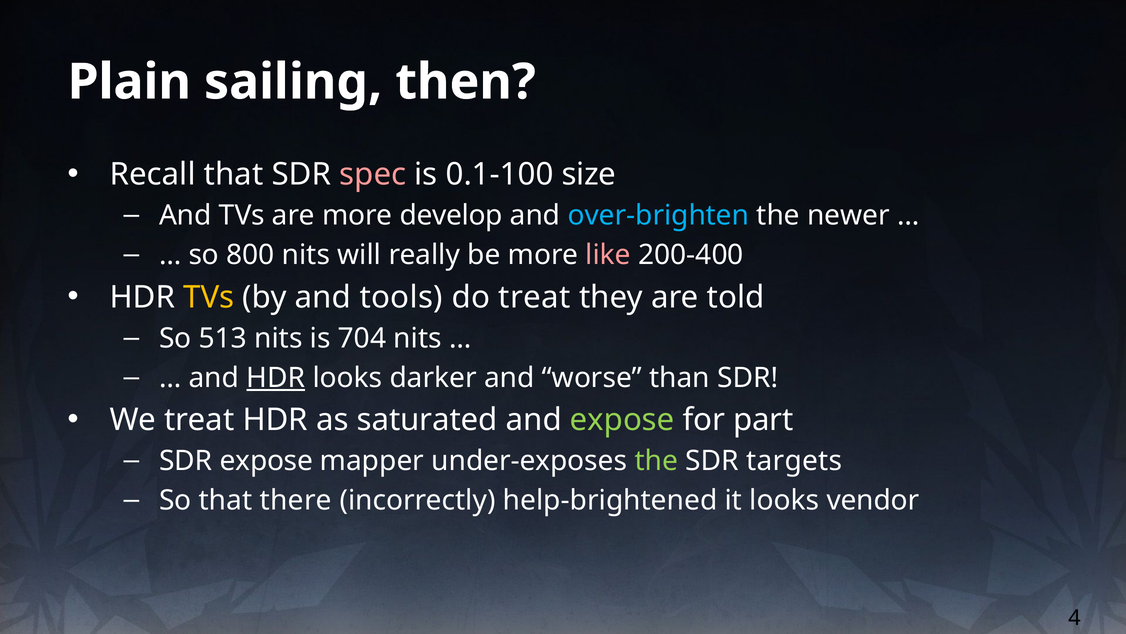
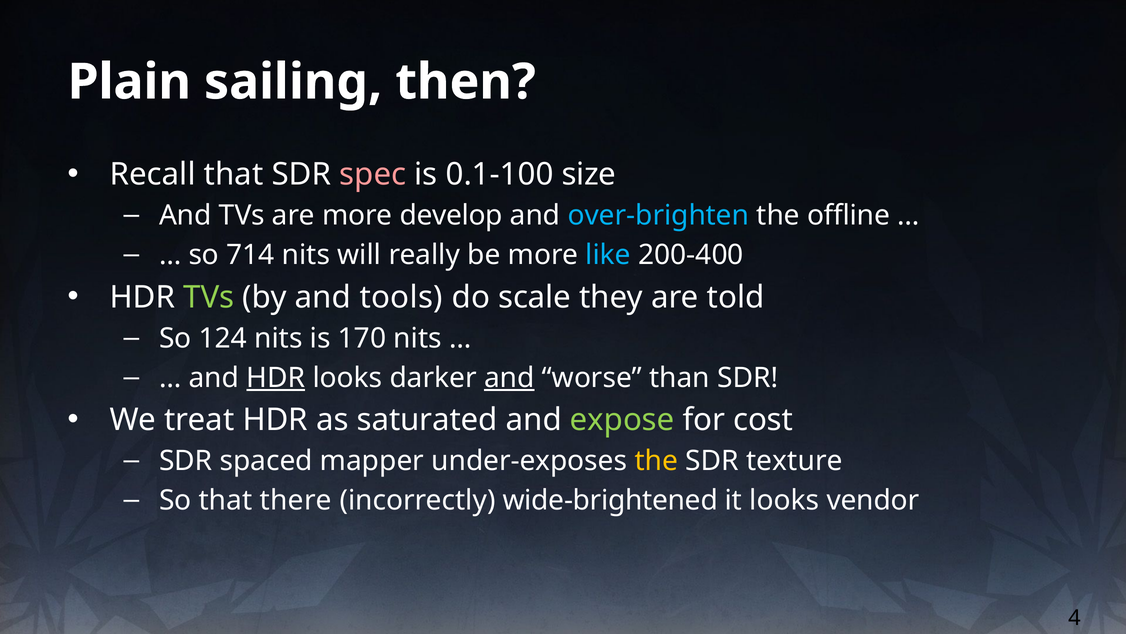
newer: newer -> offline
800: 800 -> 714
like colour: pink -> light blue
TVs at (209, 297) colour: yellow -> light green
do treat: treat -> scale
513: 513 -> 124
704: 704 -> 170
and at (509, 377) underline: none -> present
part: part -> cost
SDR expose: expose -> spaced
the at (656, 461) colour: light green -> yellow
targets: targets -> texture
help-brightened: help-brightened -> wide-brightened
